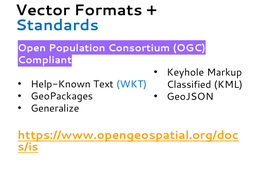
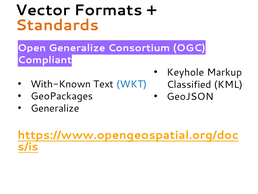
Standards colour: blue -> orange
Population at (77, 48): Population -> Generalize
Help-Known: Help-Known -> With-Known
